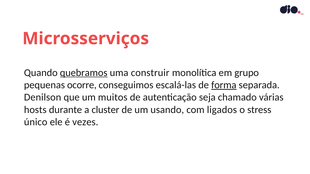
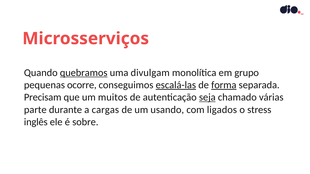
construir: construir -> divulgam
escalá-las underline: none -> present
Denilson: Denilson -> Precisam
seja underline: none -> present
hosts: hosts -> parte
cluster: cluster -> cargas
único: único -> inglês
vezes: vezes -> sobre
